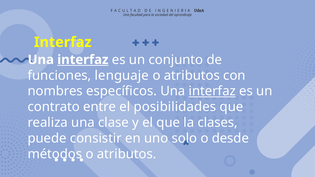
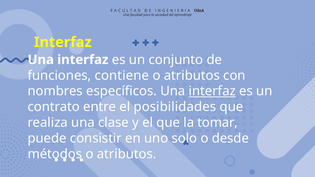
interfaz at (83, 60) underline: present -> none
lenguaje: lenguaje -> contiene
clases: clases -> tomar
